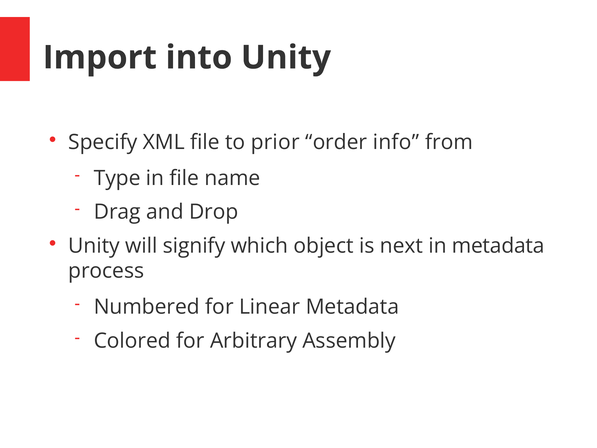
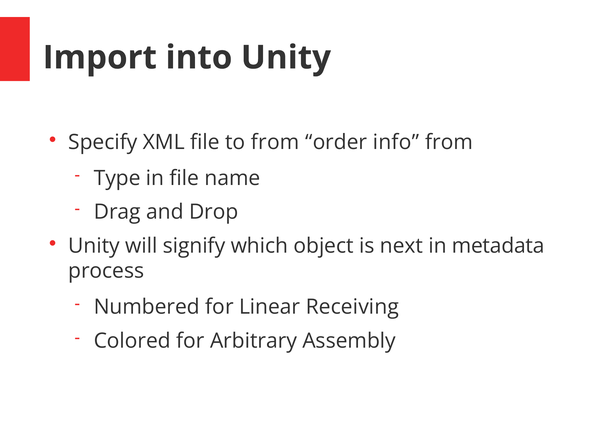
to prior: prior -> from
Linear Metadata: Metadata -> Receiving
